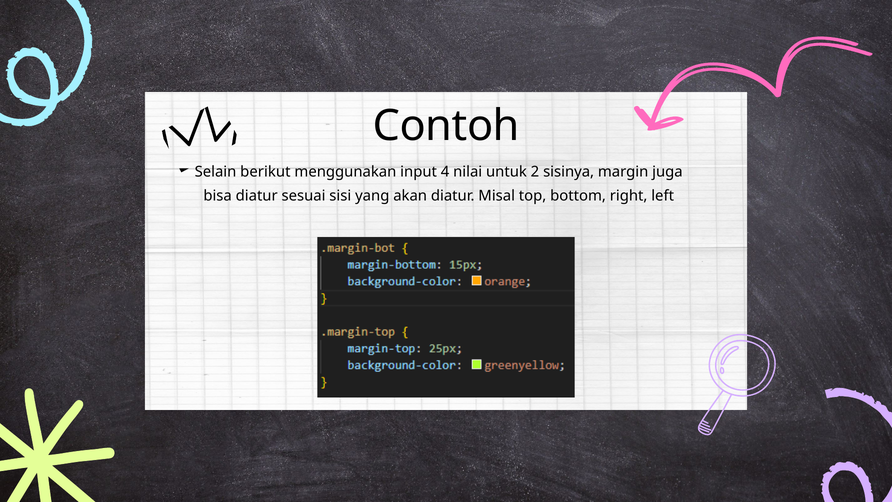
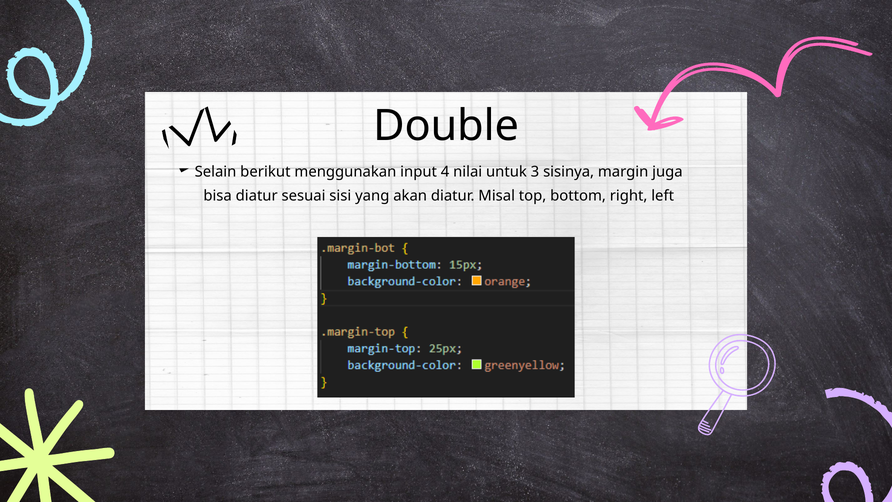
Contoh: Contoh -> Double
2: 2 -> 3
